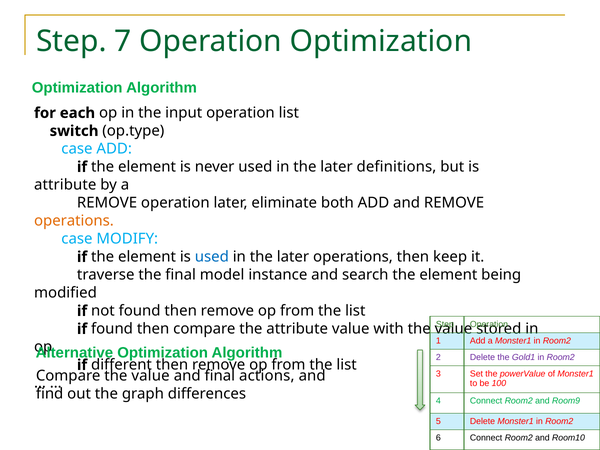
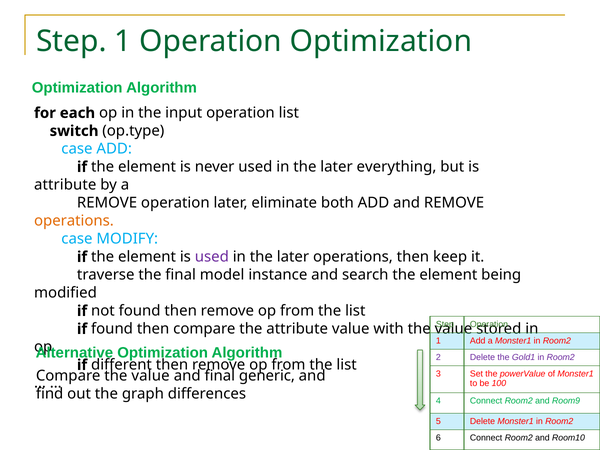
Step 7: 7 -> 1
definitions: definitions -> everything
used at (212, 257) colour: blue -> purple
actions: actions -> generic
